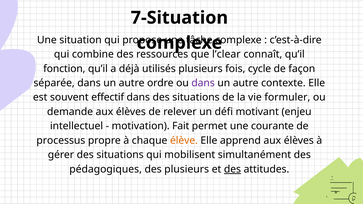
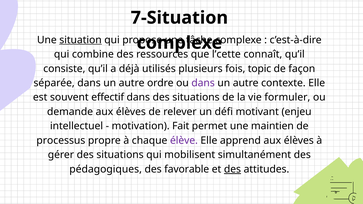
situation underline: none -> present
l’clear: l’clear -> l’cette
fonction: fonction -> consiste
cycle: cycle -> topic
courante: courante -> maintien
élève colour: orange -> purple
des plusieurs: plusieurs -> favorable
